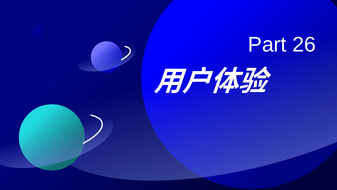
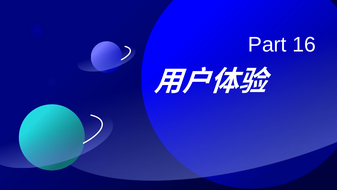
26: 26 -> 16
